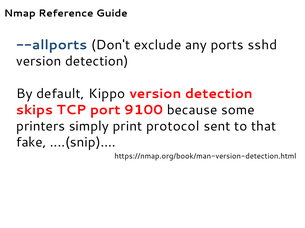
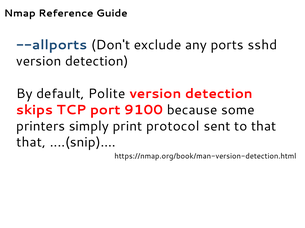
Kippo: Kippo -> Polite
fake at (31, 143): fake -> that
